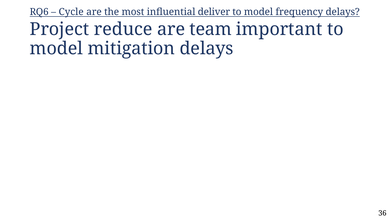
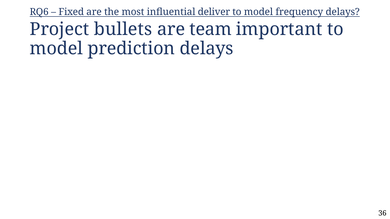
Cycle: Cycle -> Fixed
reduce: reduce -> bullets
mitigation: mitigation -> prediction
